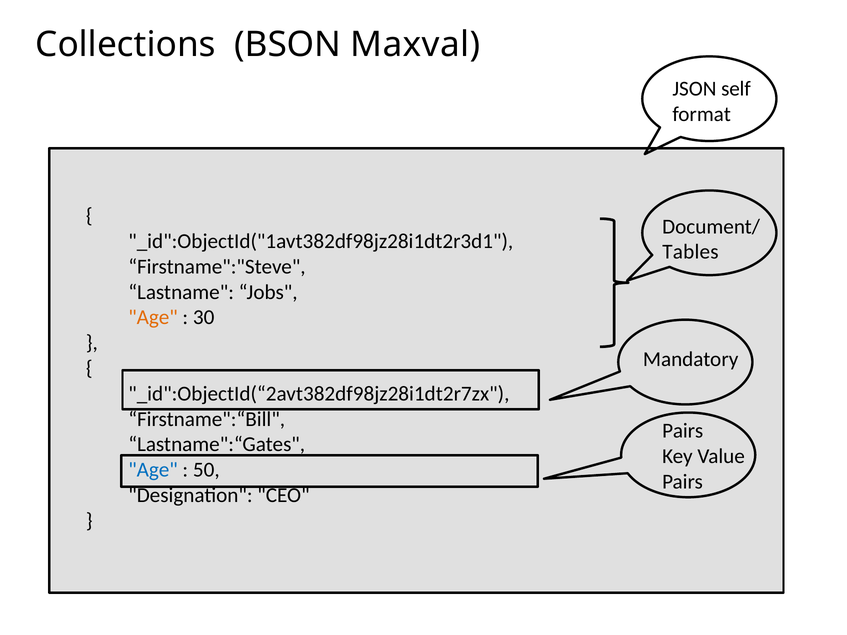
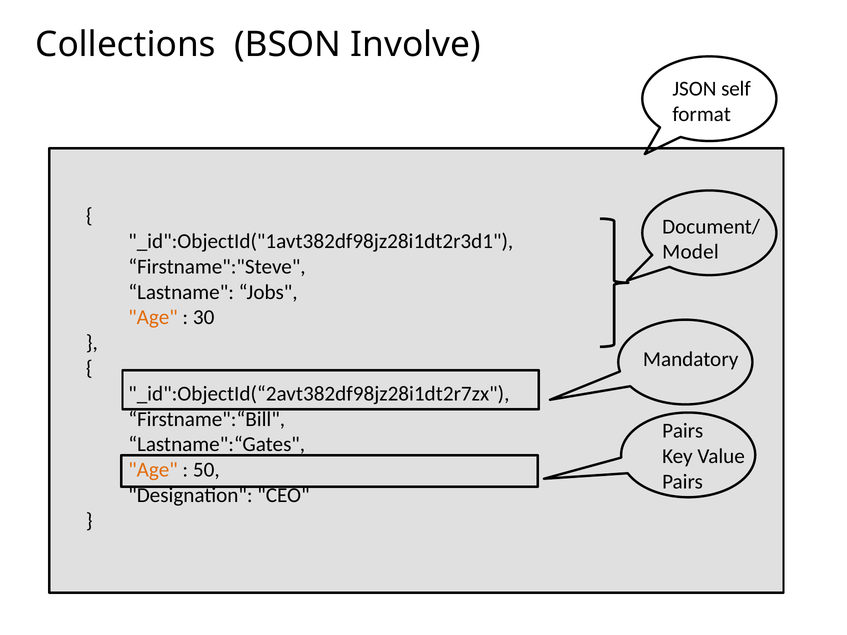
Maxval: Maxval -> Involve
Tables: Tables -> Model
Age at (153, 470) colour: blue -> orange
